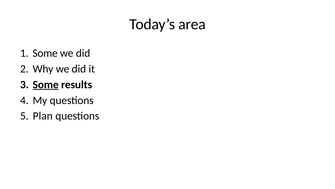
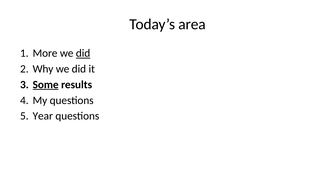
Some at (45, 53): Some -> More
did at (83, 53) underline: none -> present
Plan: Plan -> Year
